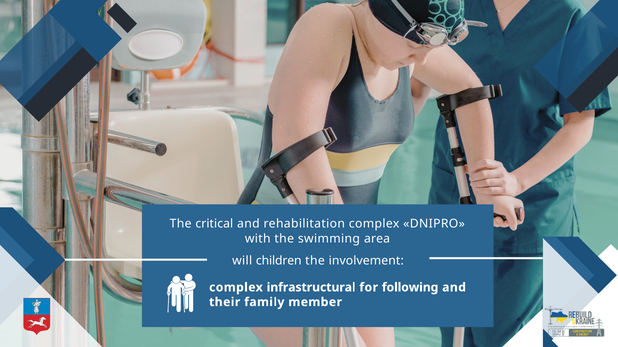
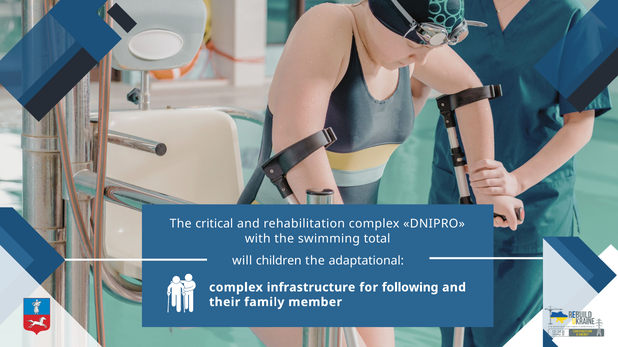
area: area -> total
involvement: involvement -> adaptational
infrastructural: infrastructural -> infrastructure
